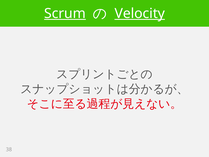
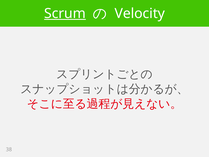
Velocity underline: present -> none
